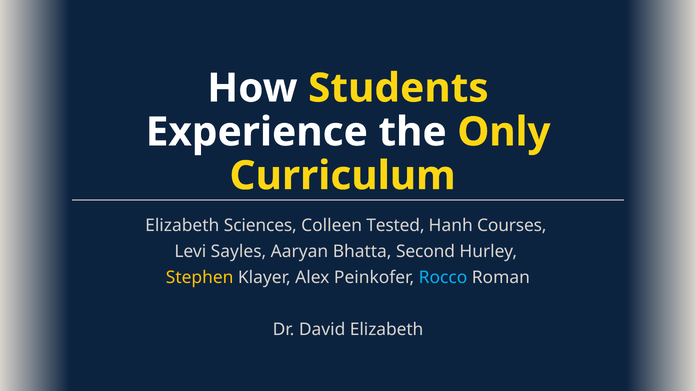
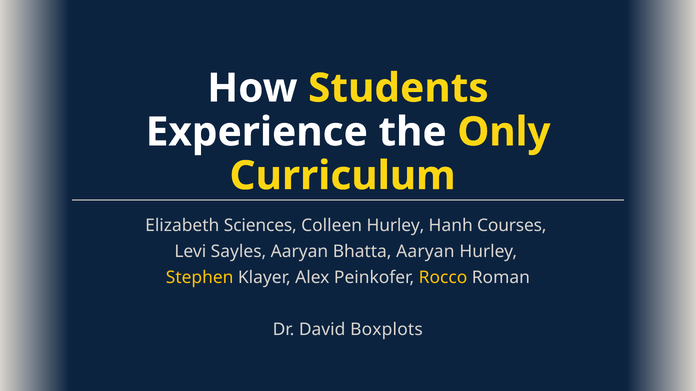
Colleen Tested: Tested -> Hurley
Bhatta Second: Second -> Aaryan
Rocco colour: light blue -> yellow
David Elizabeth: Elizabeth -> Boxplots
